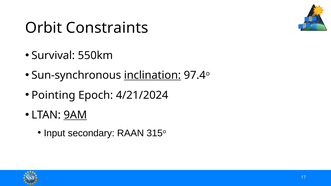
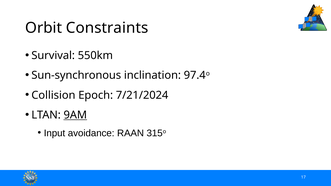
inclination underline: present -> none
Pointing: Pointing -> Collision
4/21/2024: 4/21/2024 -> 7/21/2024
secondary: secondary -> avoidance
